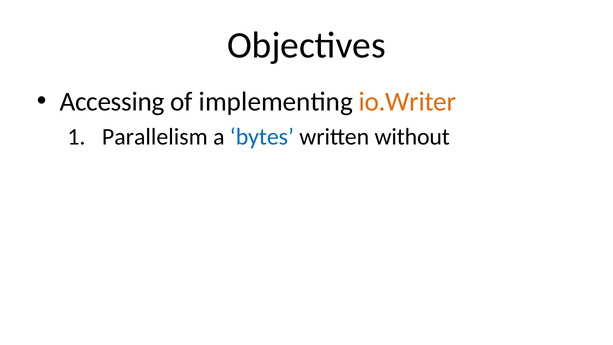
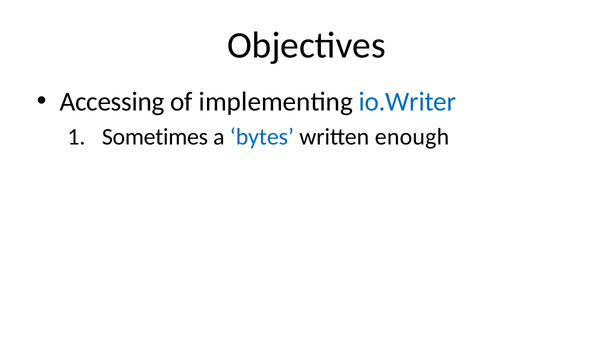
io.Writer colour: orange -> blue
Parallelism: Parallelism -> Sometimes
without: without -> enough
